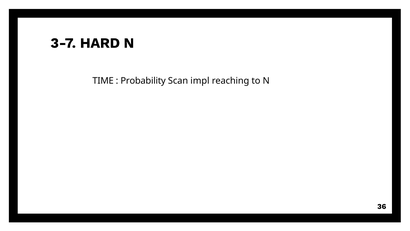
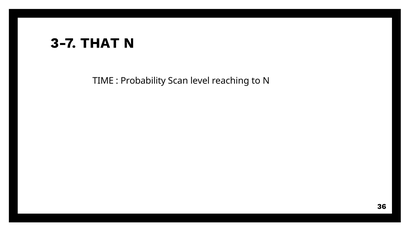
HARD: HARD -> THAT
impl: impl -> level
